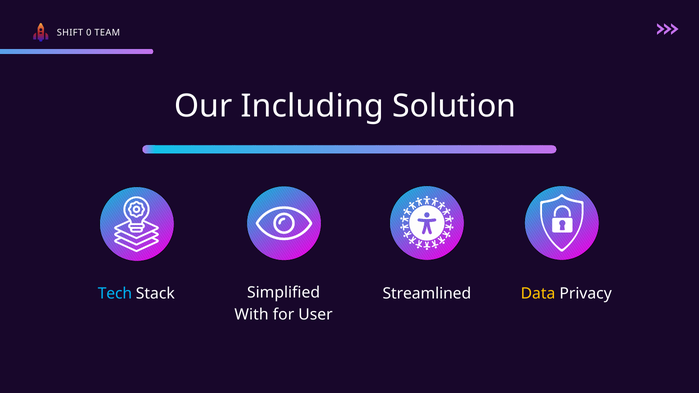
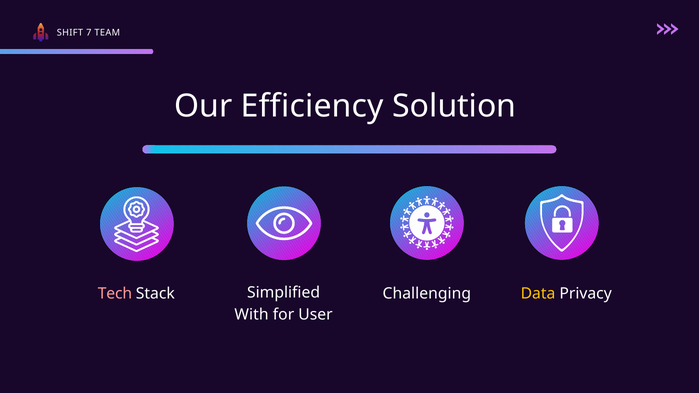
0: 0 -> 7
Including: Including -> Efficiency
Tech colour: light blue -> pink
Streamlined: Streamlined -> Challenging
